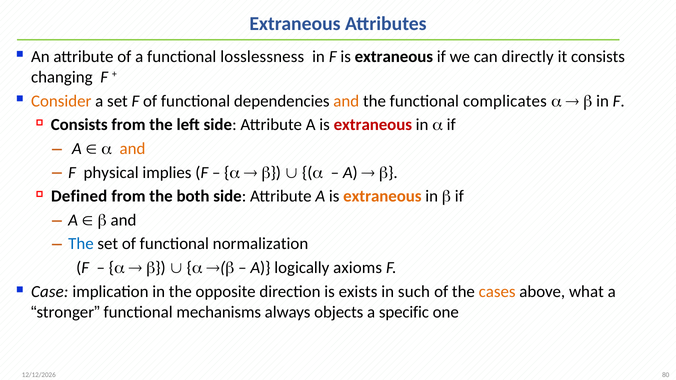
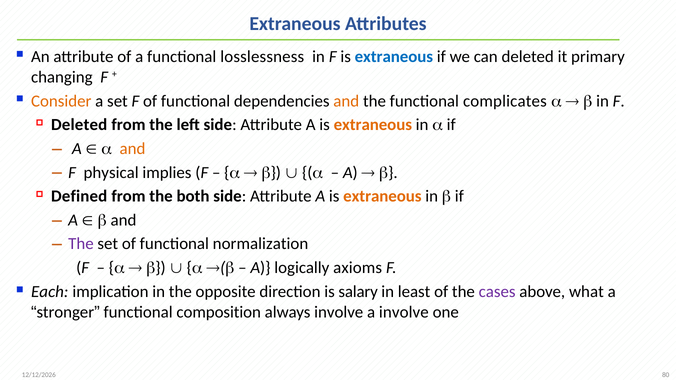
extraneous at (394, 57) colour: black -> blue
can directly: directly -> deleted
it consists: consists -> primary
Consists at (79, 125): Consists -> Deleted
extraneous at (373, 125) colour: red -> orange
The at (81, 244) colour: blue -> purple
Case: Case -> Each
exists: exists -> salary
such: such -> least
cases colour: orange -> purple
mechanisms: mechanisms -> composition
always objects: objects -> involve
a specific: specific -> involve
